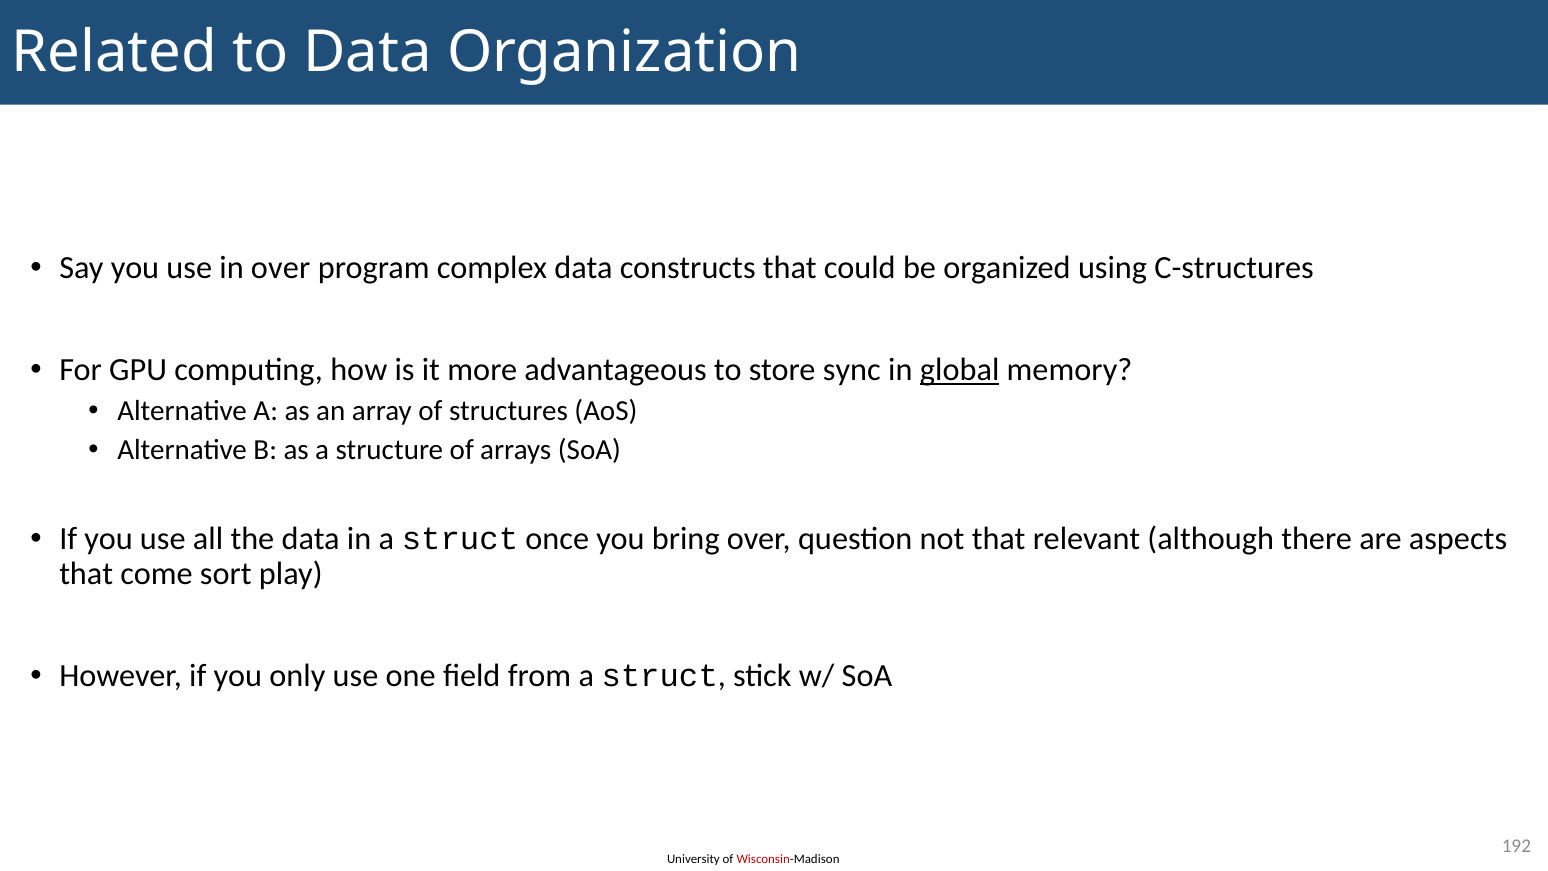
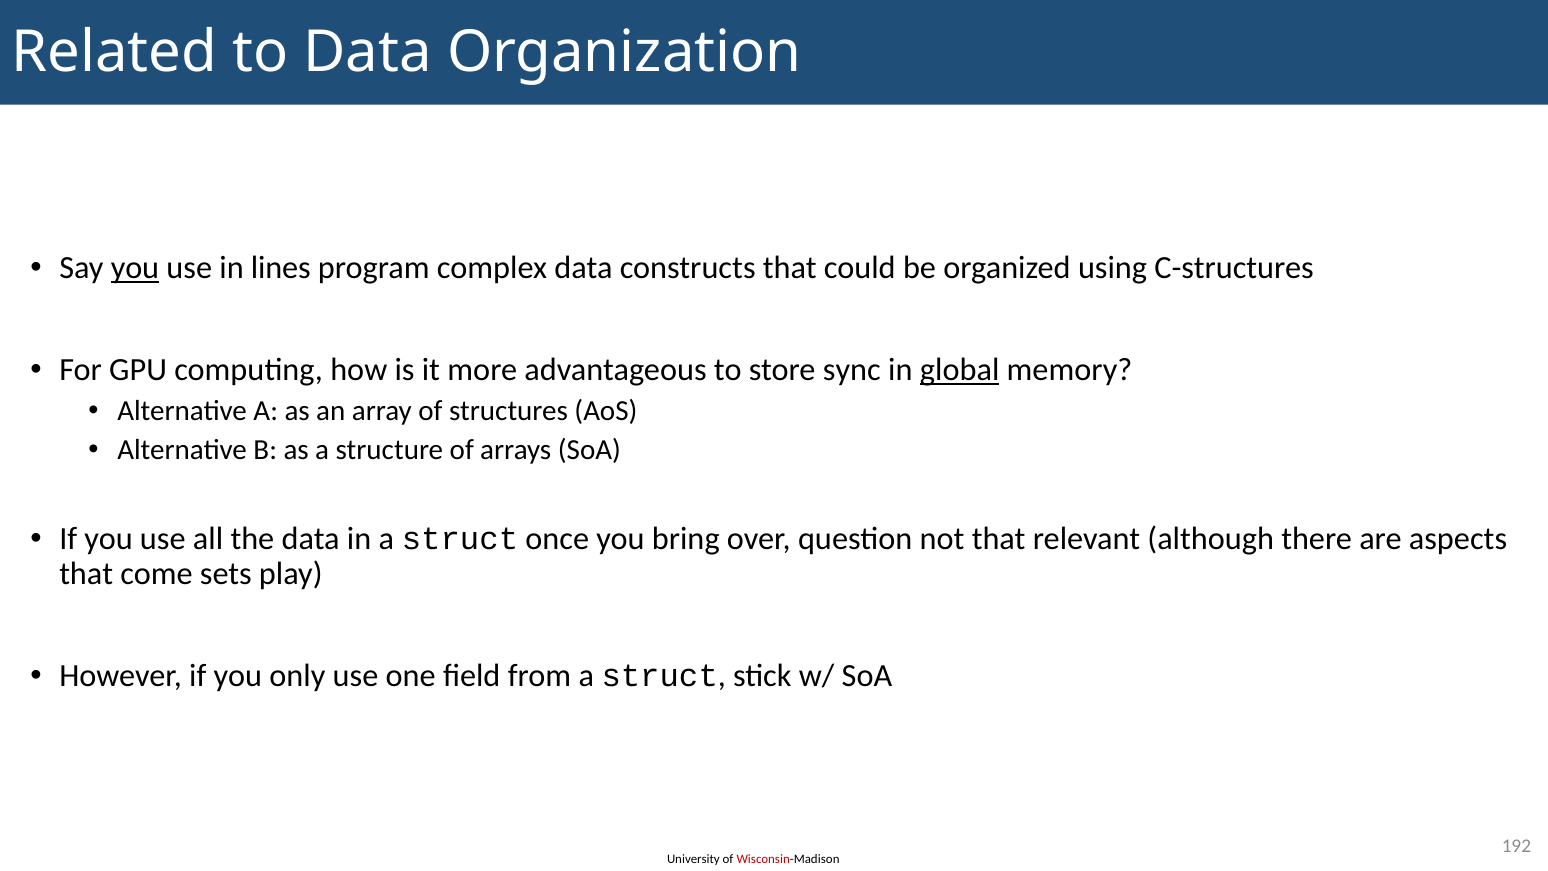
you at (135, 268) underline: none -> present
in over: over -> lines
sort: sort -> sets
